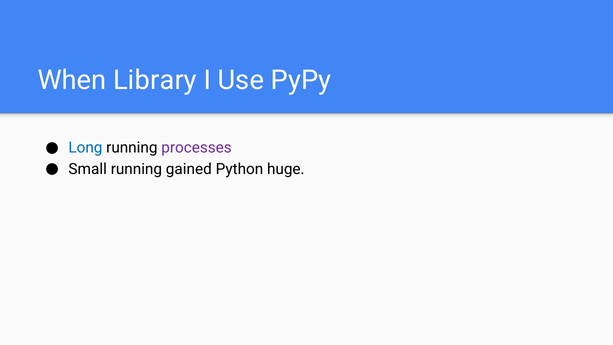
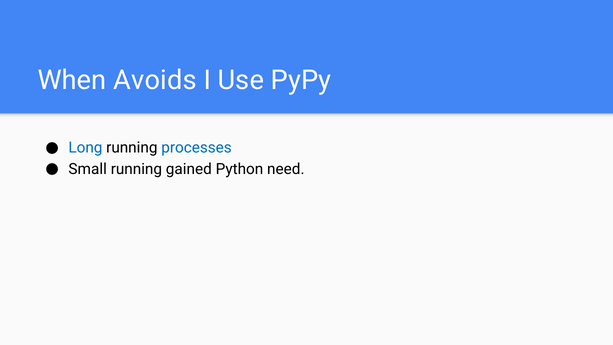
Library: Library -> Avoids
processes colour: purple -> blue
huge: huge -> need
